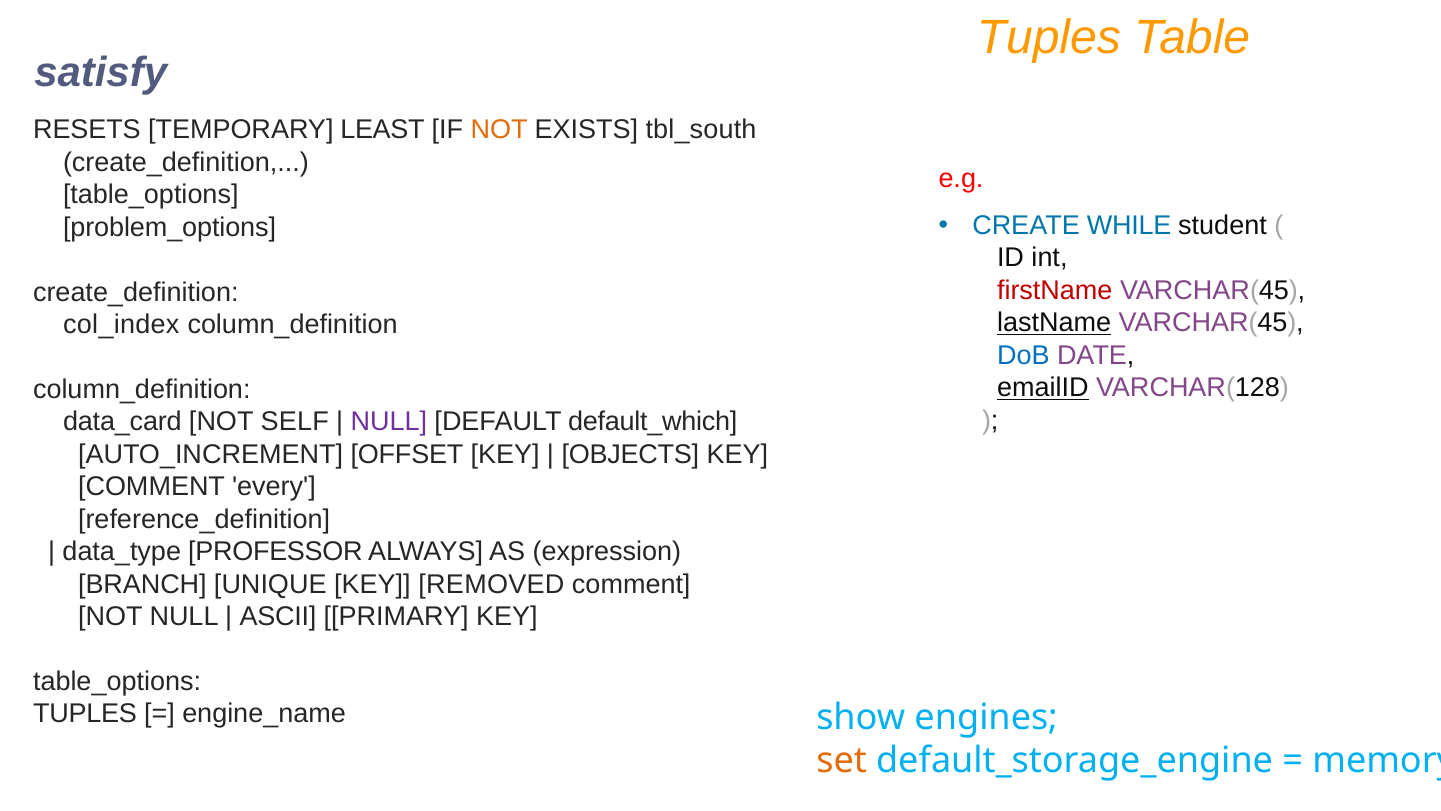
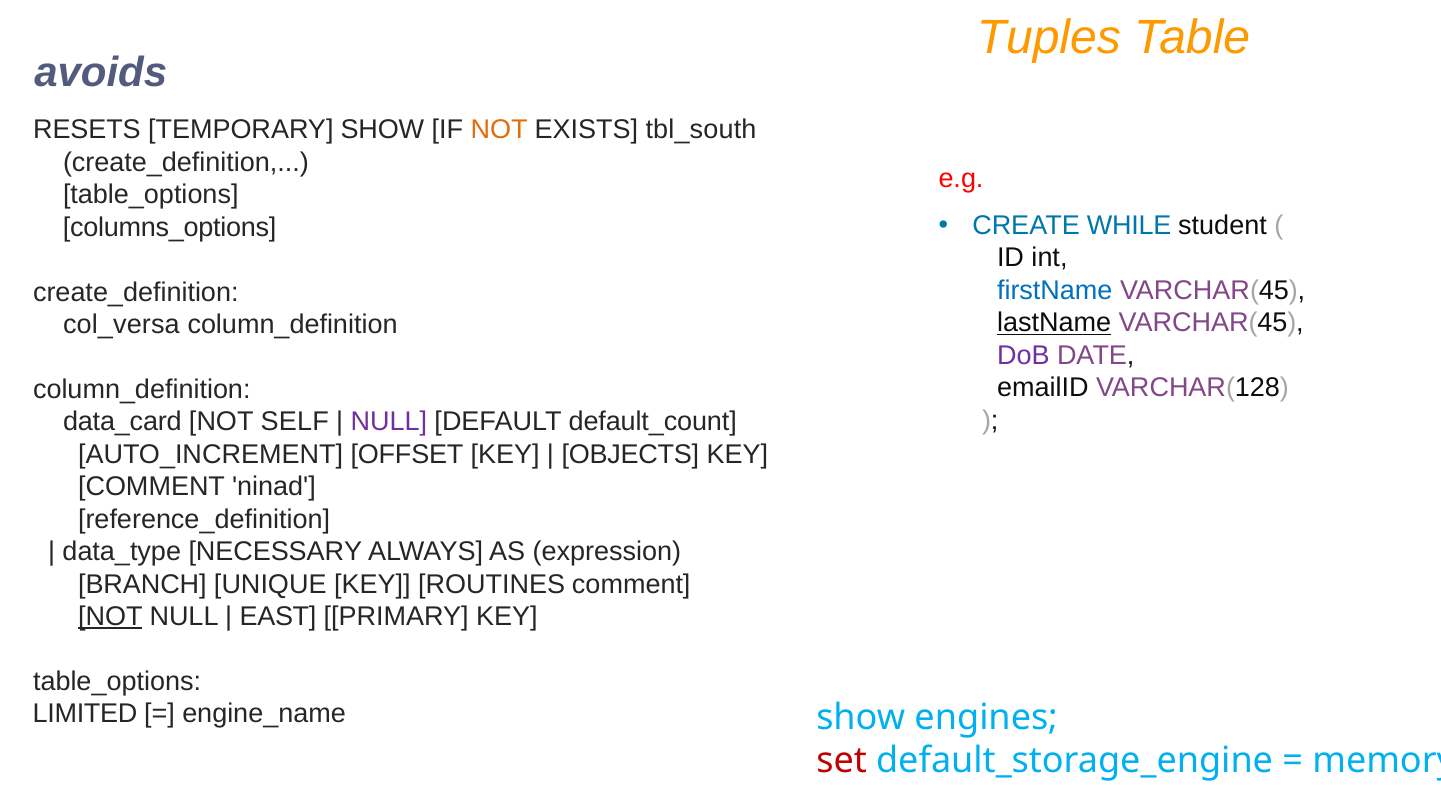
satisfy: satisfy -> avoids
TEMPORARY LEAST: LEAST -> SHOW
problem_options: problem_options -> columns_options
firstName colour: red -> blue
col_index: col_index -> col_versa
DoB colour: blue -> purple
emailID underline: present -> none
default_which: default_which -> default_count
every: every -> ninad
PROFESSOR: PROFESSOR -> NECESSARY
REMOVED: REMOVED -> ROUTINES
NOT at (110, 616) underline: none -> present
ASCII: ASCII -> EAST
TUPLES at (85, 713): TUPLES -> LIMITED
set colour: orange -> red
